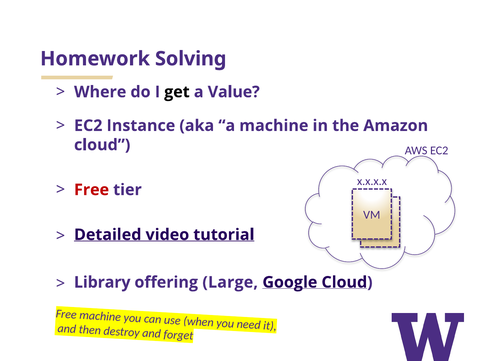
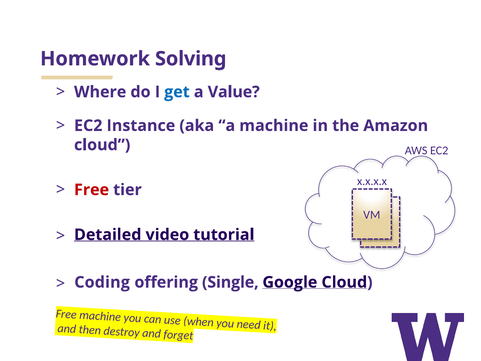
get colour: black -> blue
Library: Library -> Coding
Large: Large -> Single
